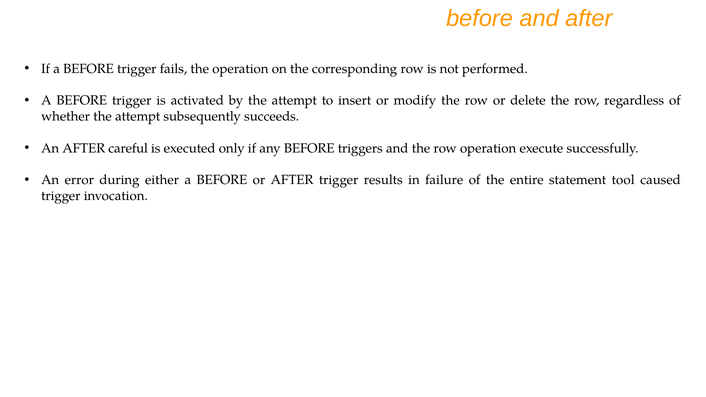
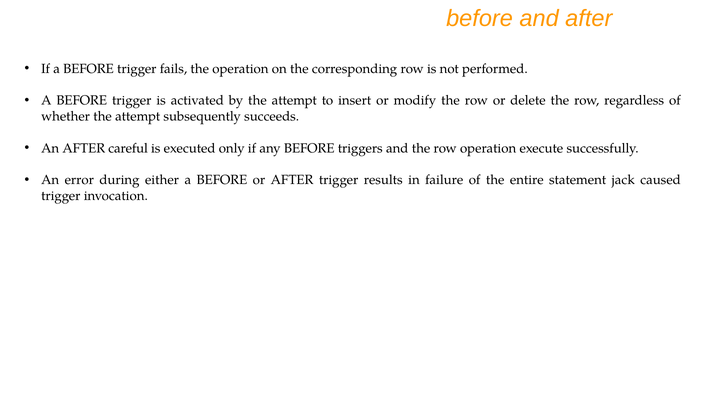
tool: tool -> jack
